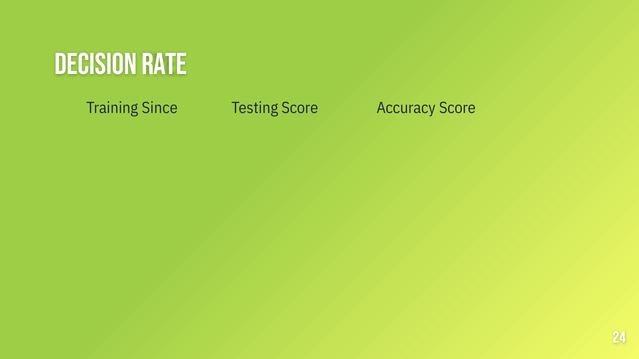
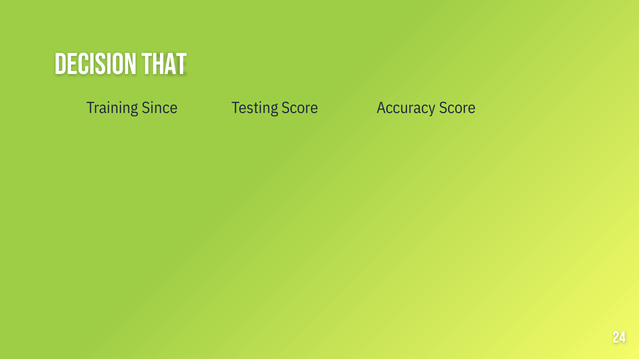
Rate: Rate -> That
